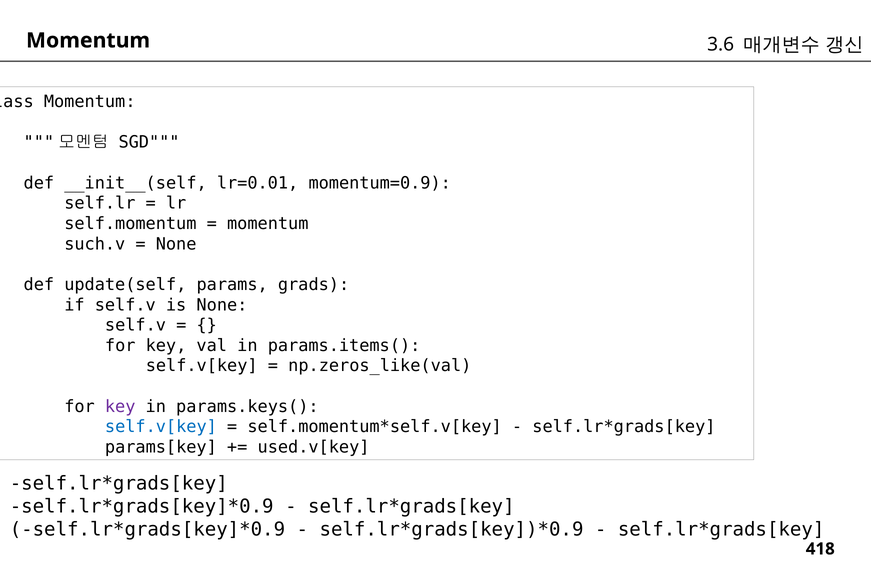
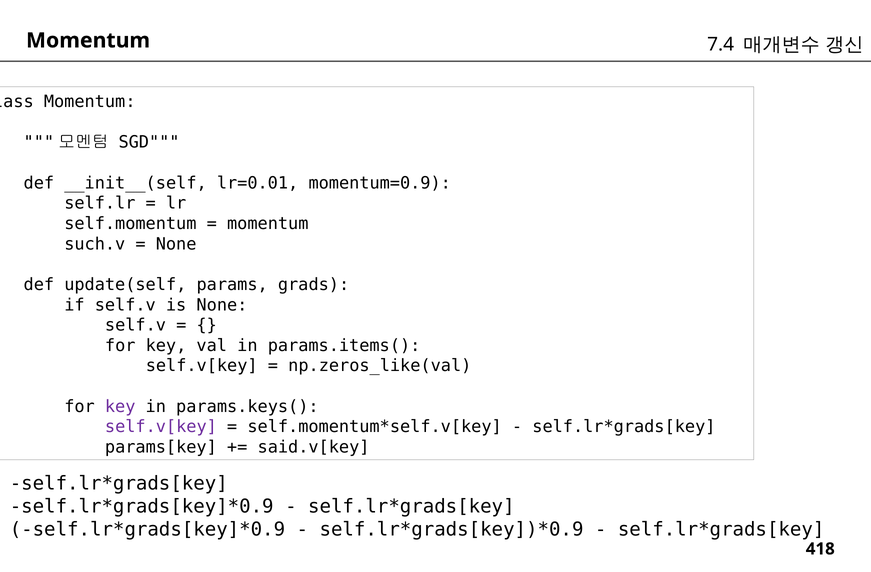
3.6: 3.6 -> 7.4
self.v[key at (161, 427) colour: blue -> purple
used.v[key: used.v[key -> said.v[key
